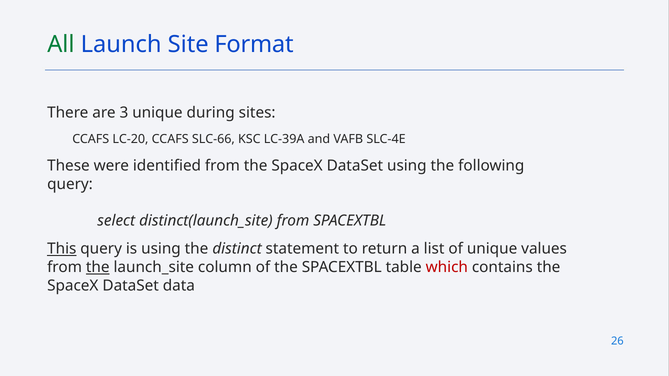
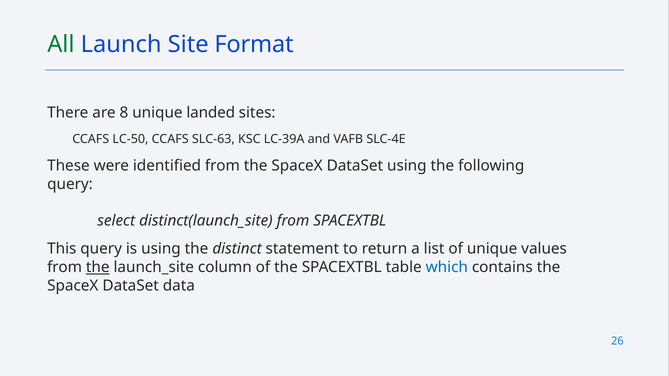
3: 3 -> 8
during: during -> landed
LC-20: LC-20 -> LC-50
SLC-66: SLC-66 -> SLC-63
This underline: present -> none
which colour: red -> blue
